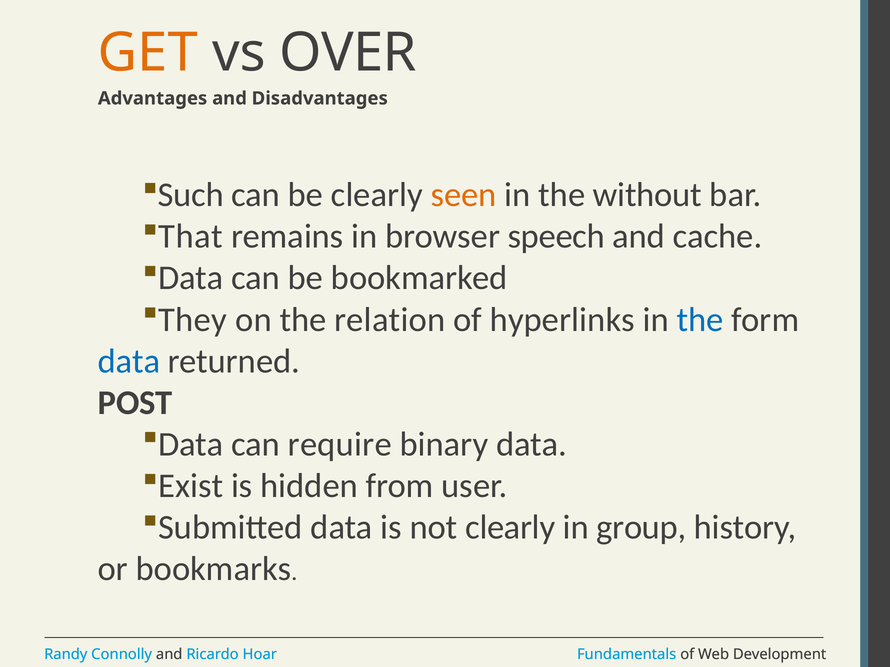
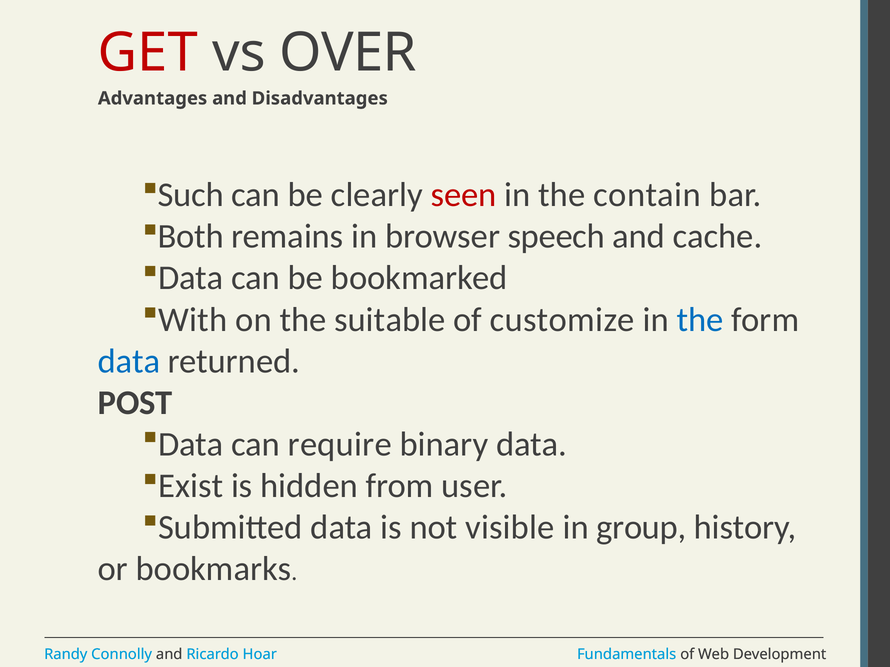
GET colour: orange -> red
seen colour: orange -> red
without: without -> contain
That: That -> Both
They: They -> With
relation: relation -> suitable
hyperlinks: hyperlinks -> customize
not clearly: clearly -> visible
